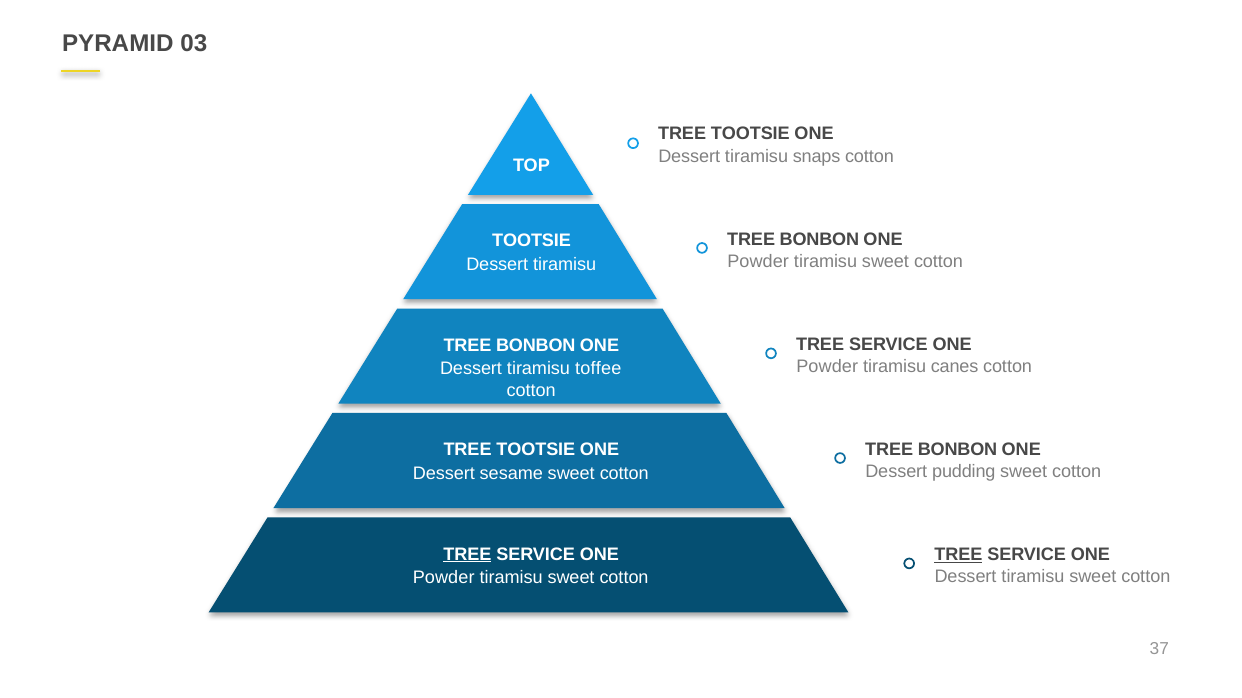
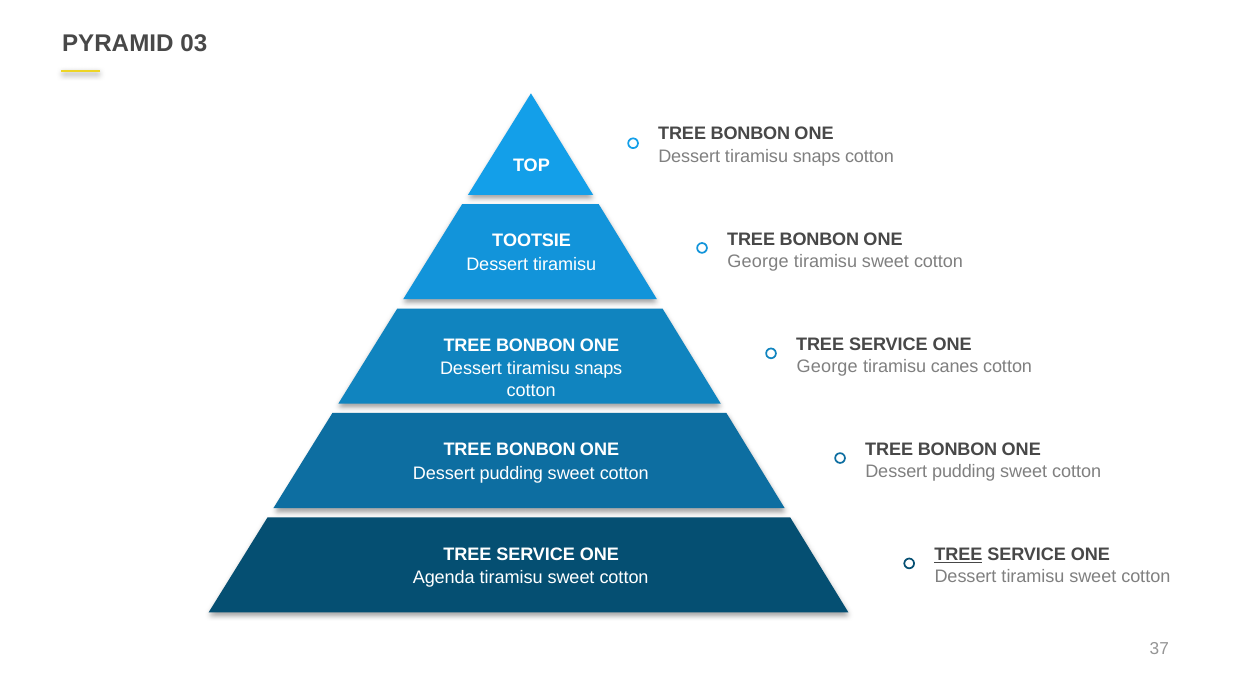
TOOTSIE at (750, 134): TOOTSIE -> BONBON
Powder at (758, 261): Powder -> George
Powder at (827, 367): Powder -> George
toffee at (598, 369): toffee -> snaps
TOOTSIE at (536, 450): TOOTSIE -> BONBON
sesame at (511, 474): sesame -> pudding
TREE at (467, 555) underline: present -> none
Powder at (444, 578): Powder -> Agenda
